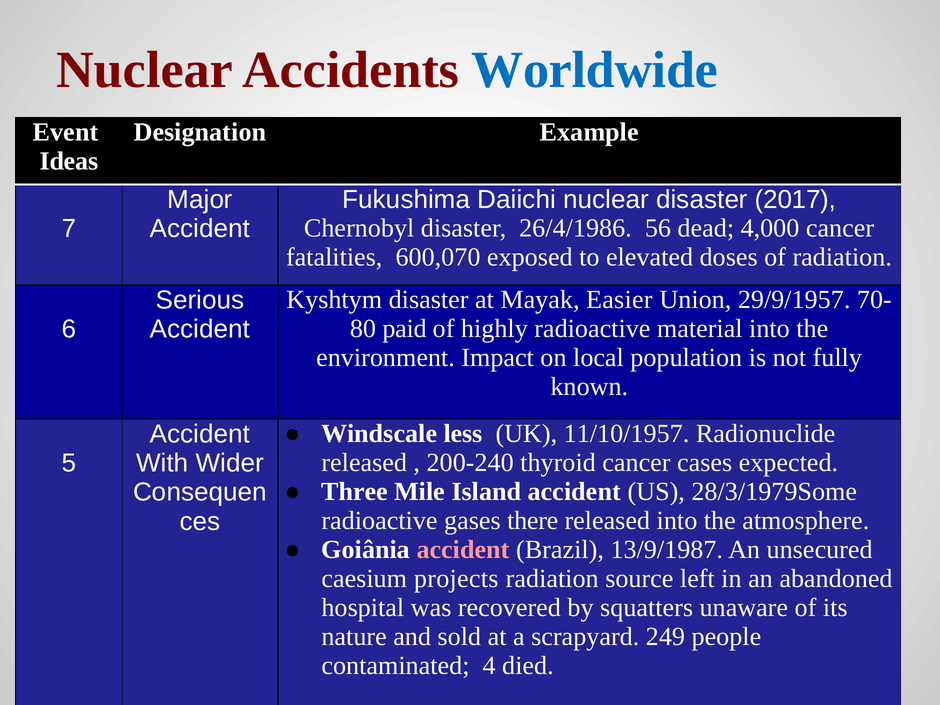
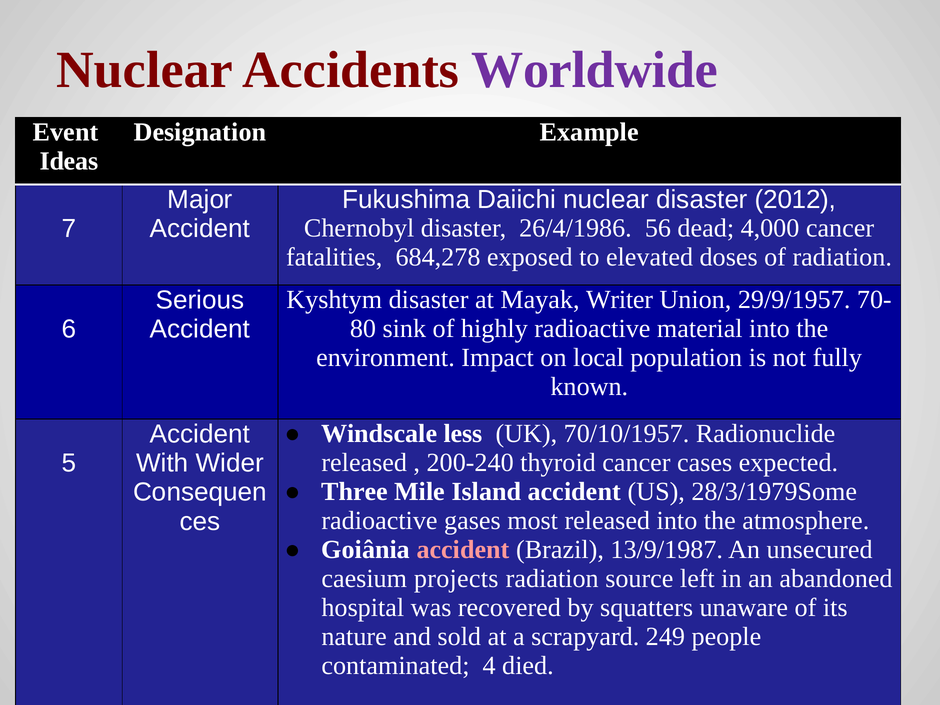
Worldwide colour: blue -> purple
2017: 2017 -> 2012
600,070: 600,070 -> 684,278
Easier: Easier -> Writer
paid: paid -> sink
11/10/1957: 11/10/1957 -> 70/10/1957
there: there -> most
